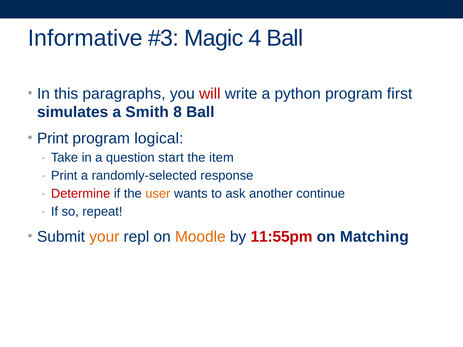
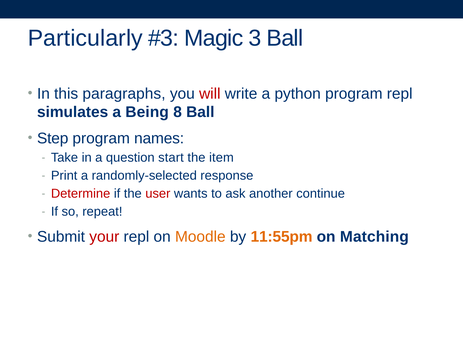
Informative: Informative -> Particularly
4: 4 -> 3
program first: first -> repl
Smith: Smith -> Being
Print at (53, 138): Print -> Step
logical: logical -> names
user colour: orange -> red
your colour: orange -> red
11:55pm colour: red -> orange
